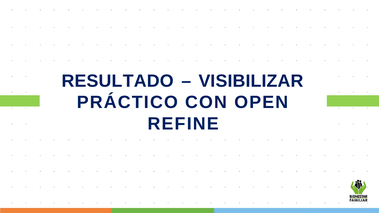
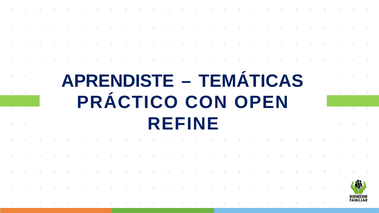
RESULTADO: RESULTADO -> APRENDISTE
VISIBILIZAR: VISIBILIZAR -> TEMÁTICAS
